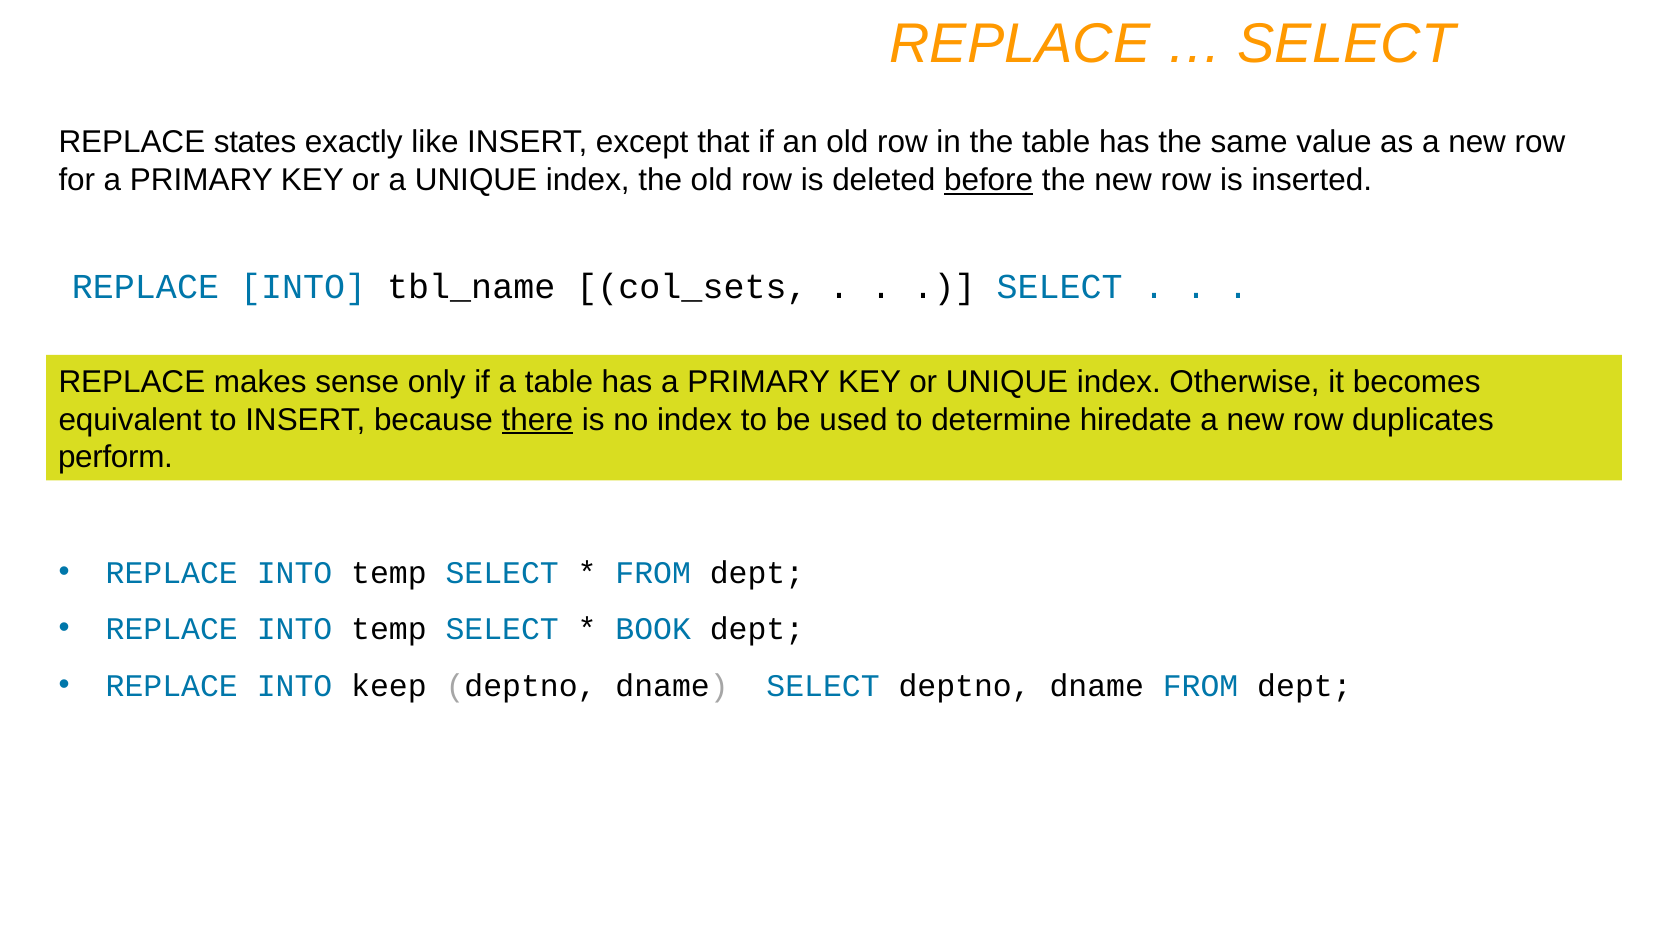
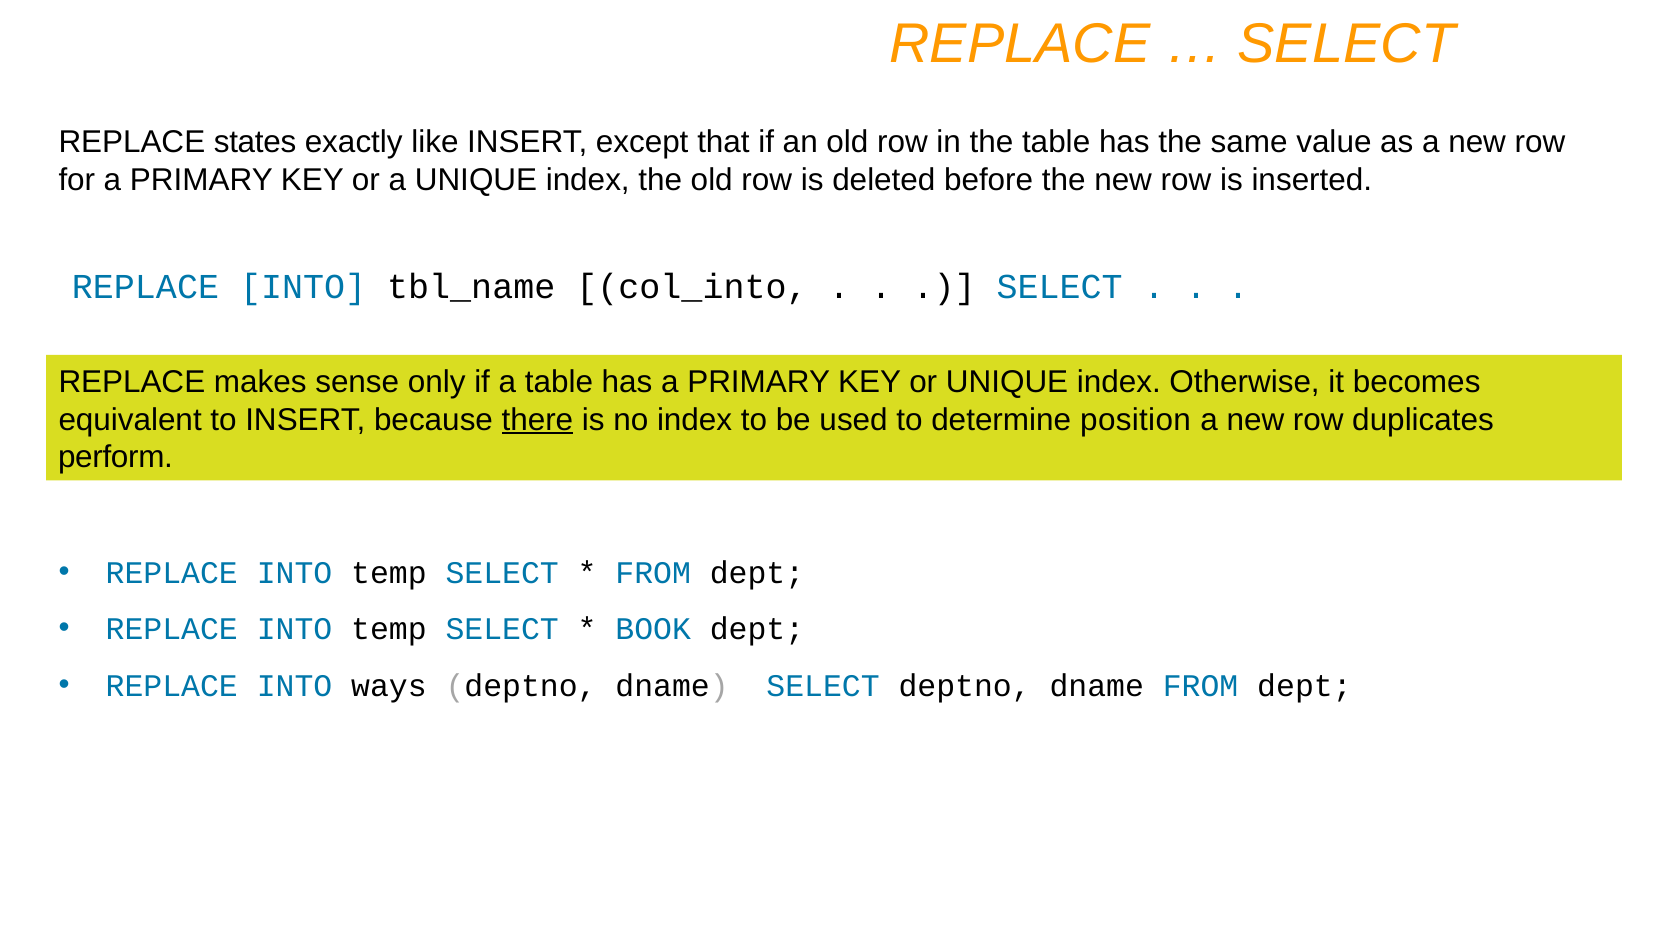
before underline: present -> none
col_sets: col_sets -> col_into
hiredate: hiredate -> position
keep: keep -> ways
